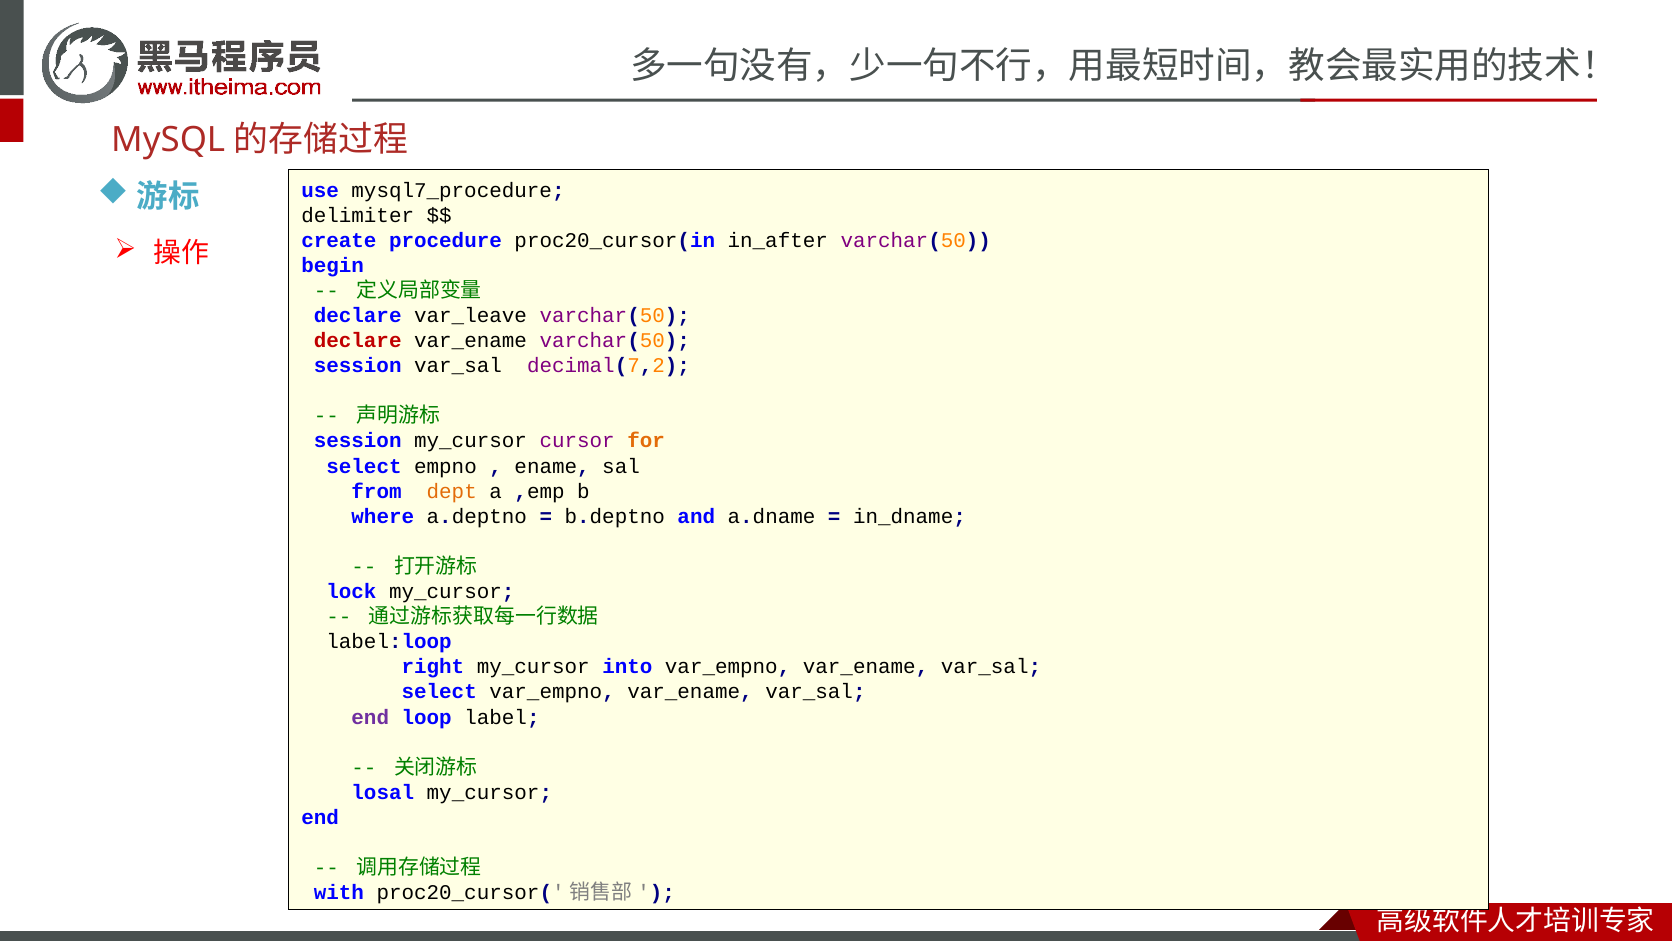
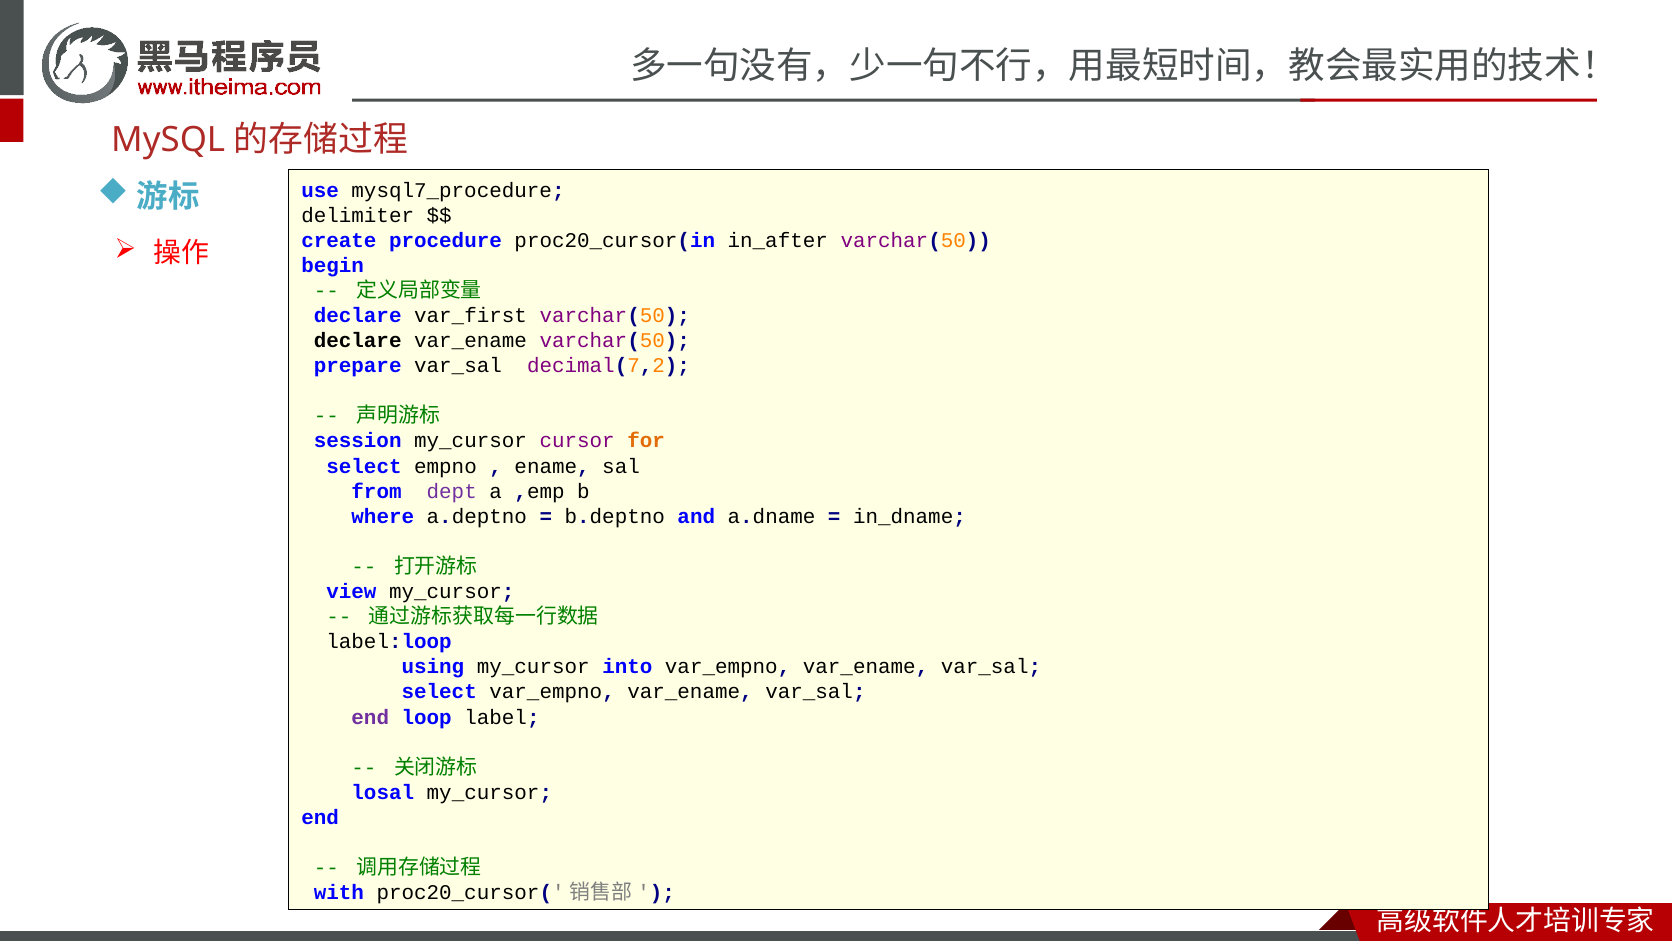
var_leave: var_leave -> var_first
declare at (358, 341) colour: red -> black
session at (358, 366): session -> prepare
dept colour: orange -> purple
lock: lock -> view
right: right -> using
